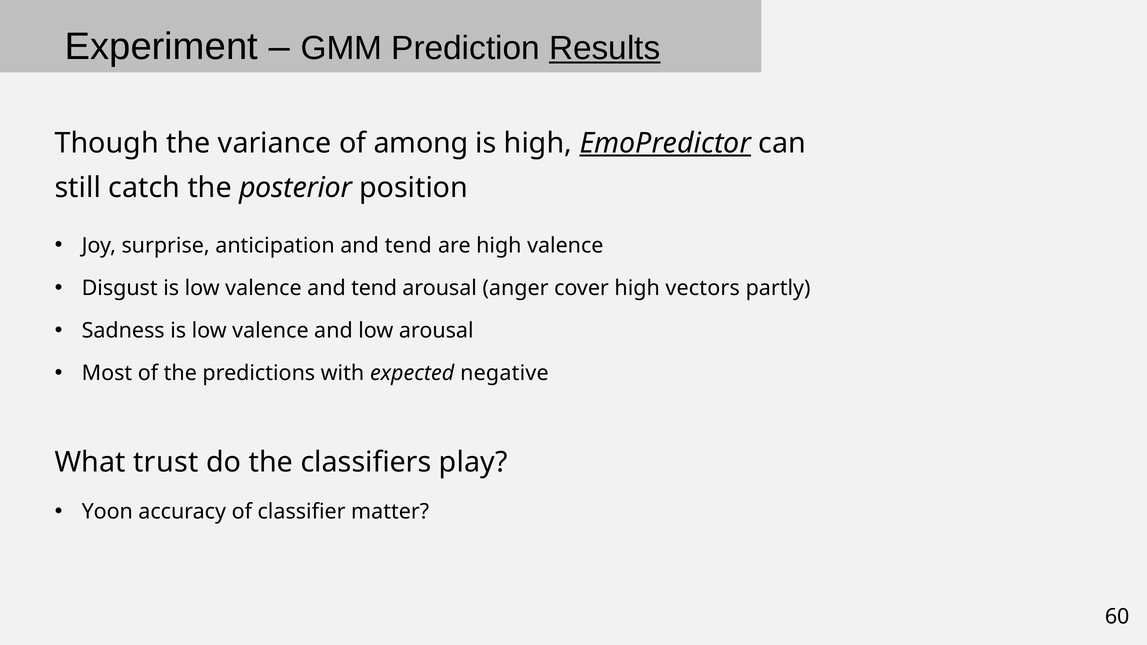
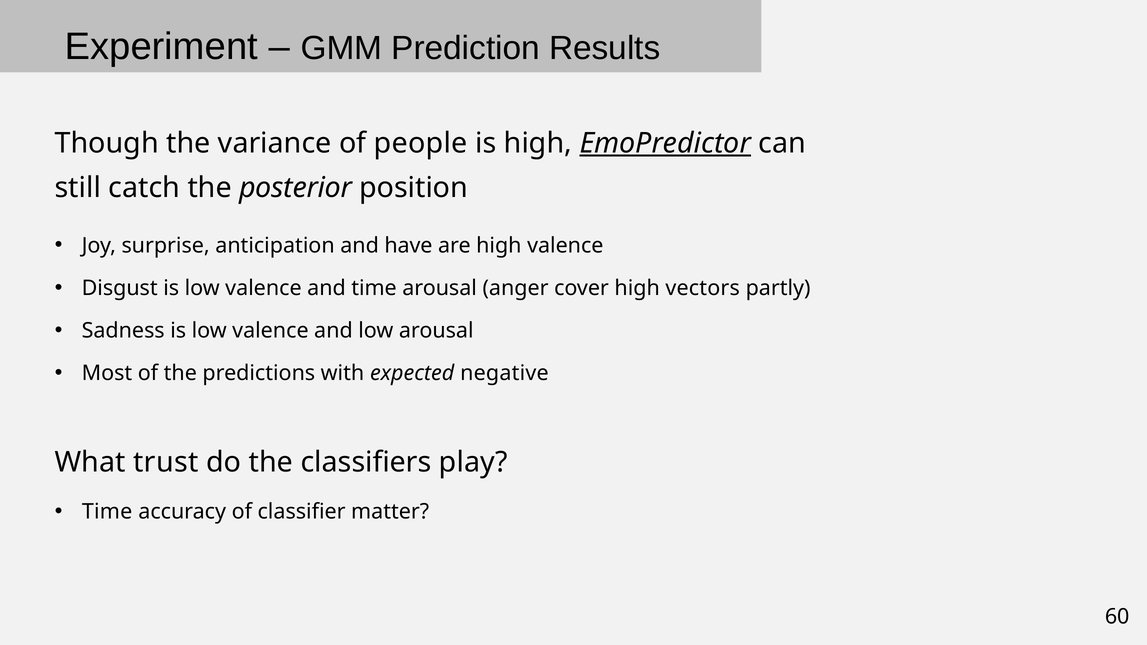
Results underline: present -> none
among: among -> people
anticipation and tend: tend -> have
valence and tend: tend -> time
Yoon at (107, 512): Yoon -> Time
